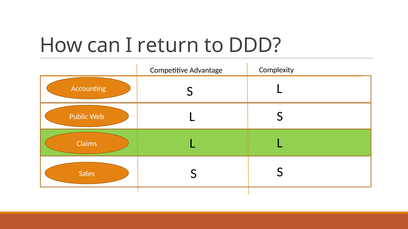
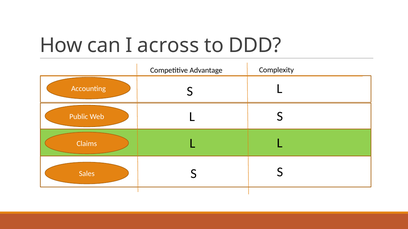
return: return -> across
